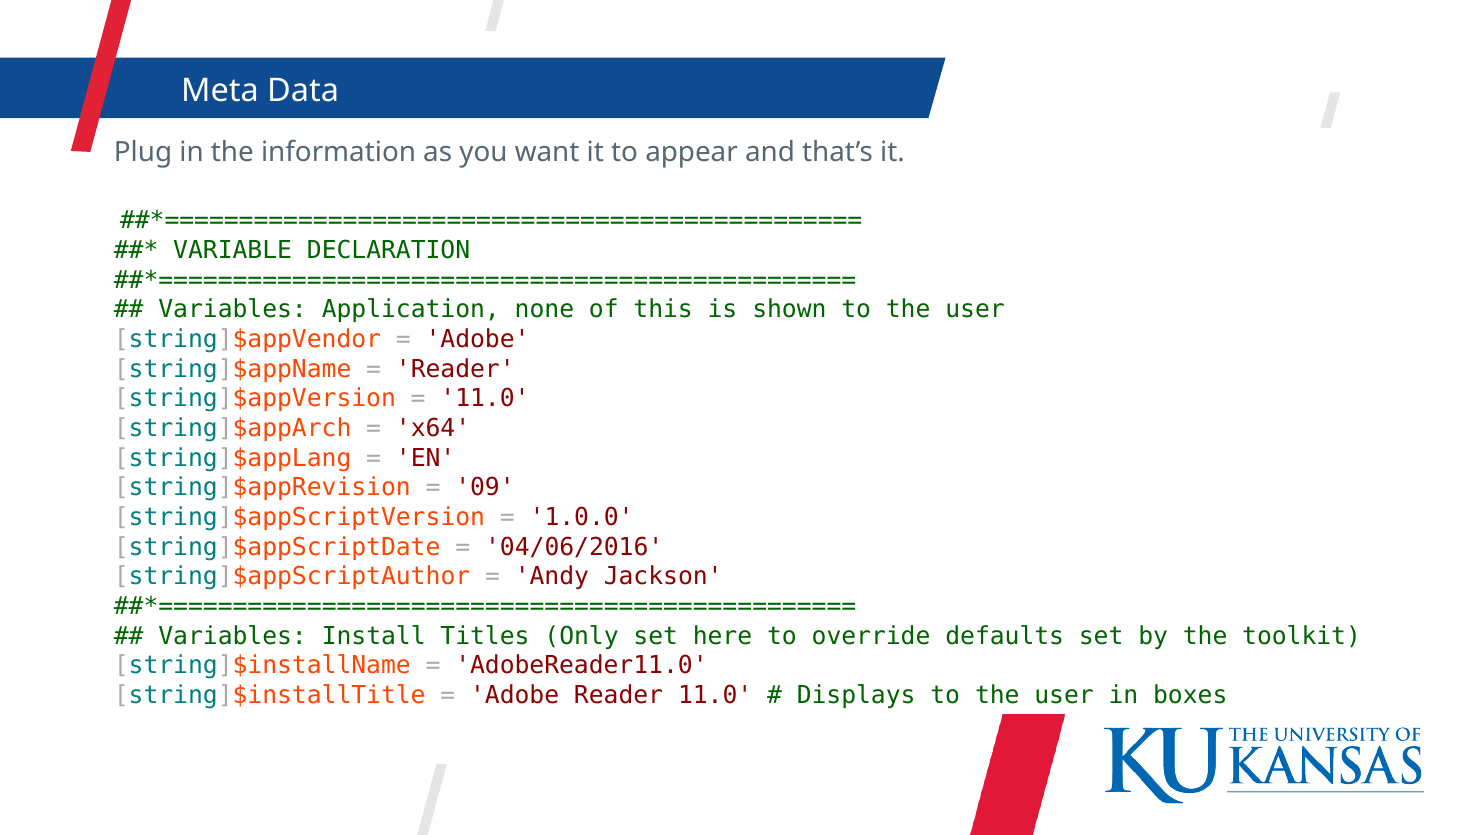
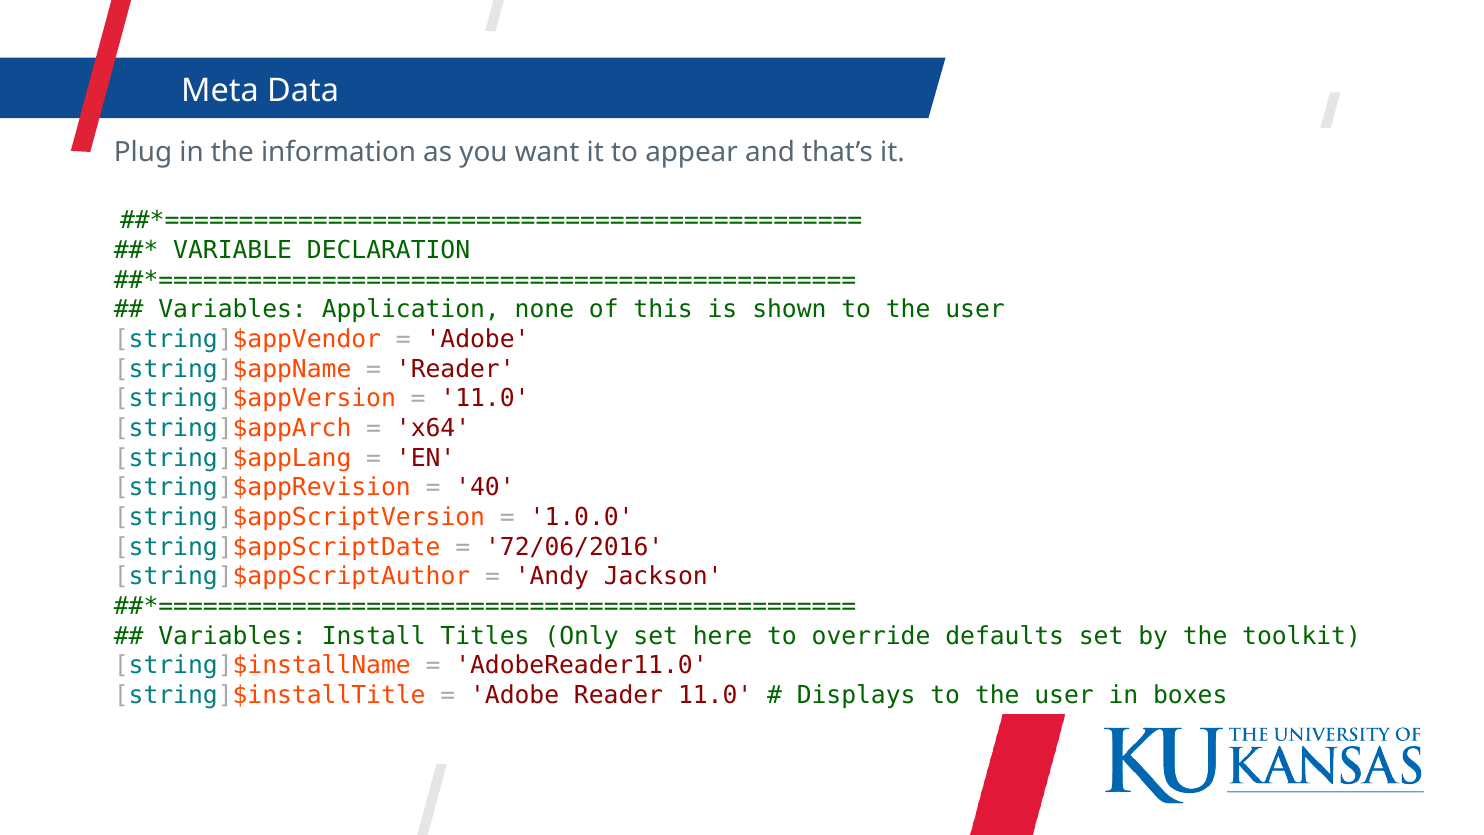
09: 09 -> 40
04/06/2016: 04/06/2016 -> 72/06/2016
